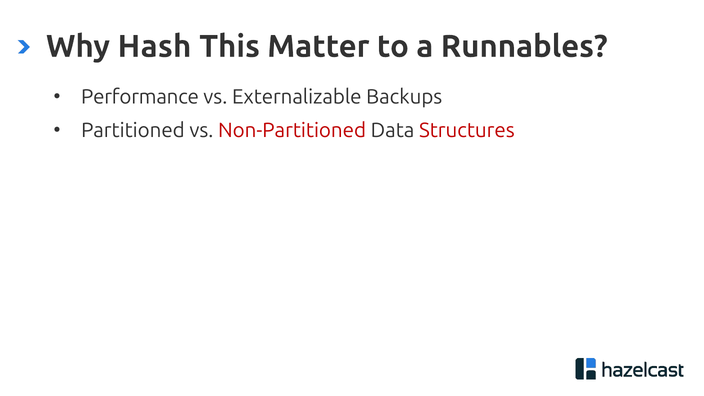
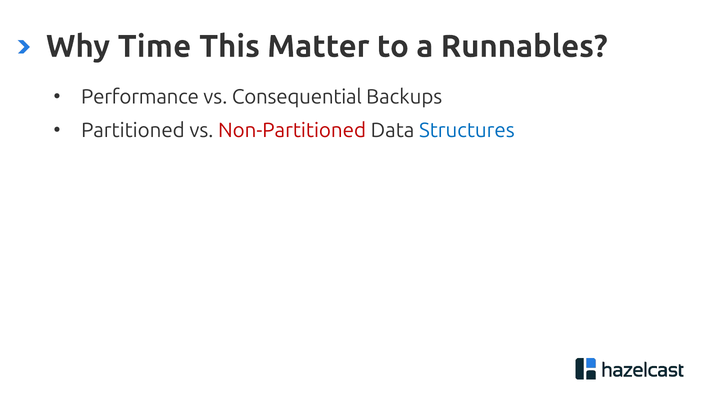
Hash: Hash -> Time
Externalizable: Externalizable -> Consequential
Structures colour: red -> blue
